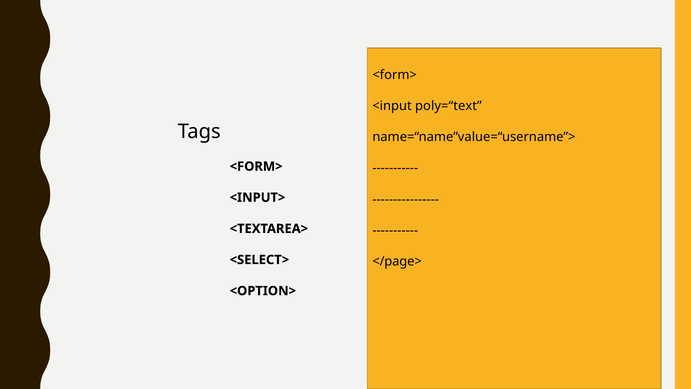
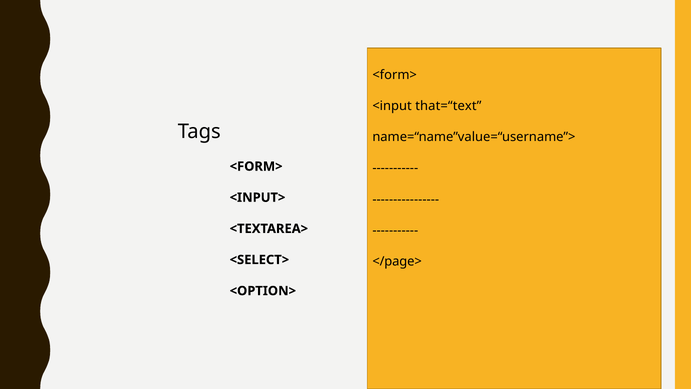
poly=“text: poly=“text -> that=“text
